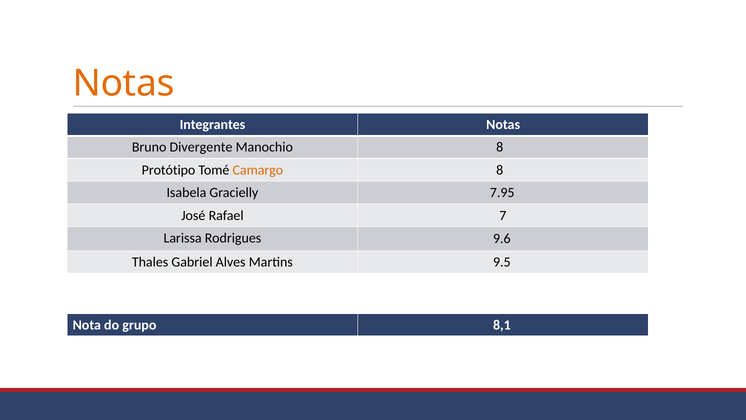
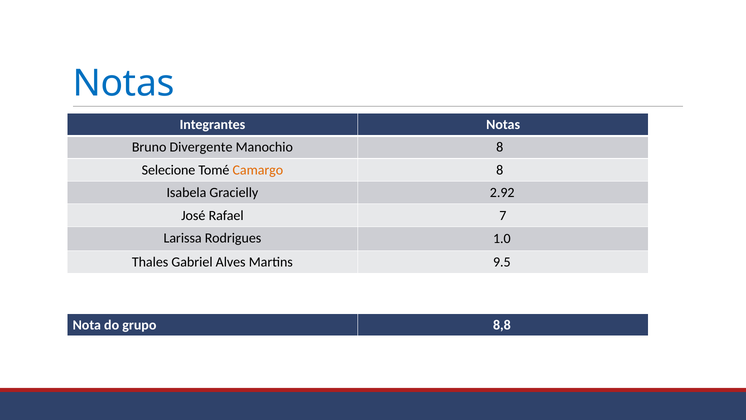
Notas at (124, 84) colour: orange -> blue
Protótipo: Protótipo -> Selecione
7.95: 7.95 -> 2.92
9.6: 9.6 -> 1.0
8,1: 8,1 -> 8,8
